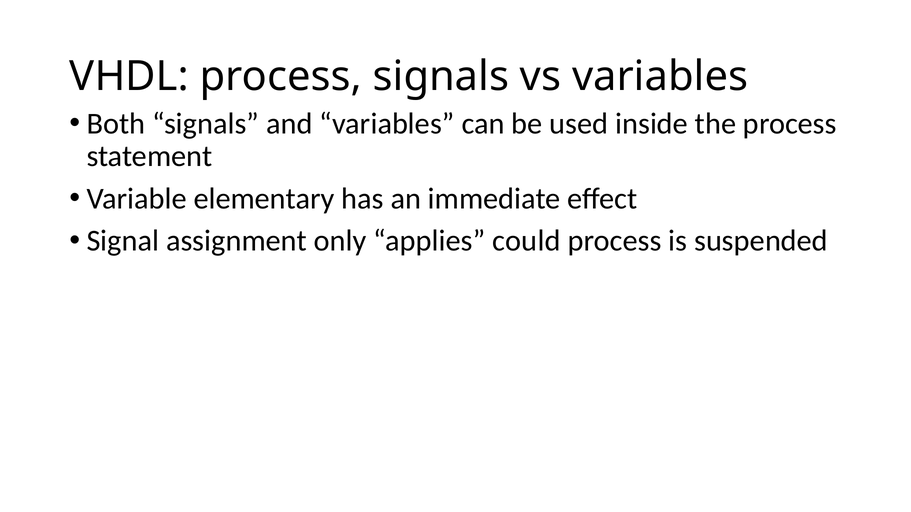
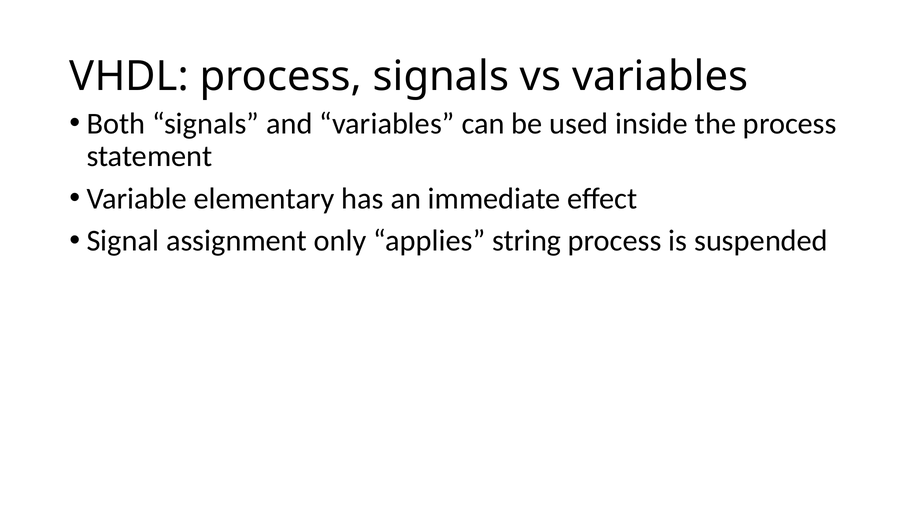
could: could -> string
